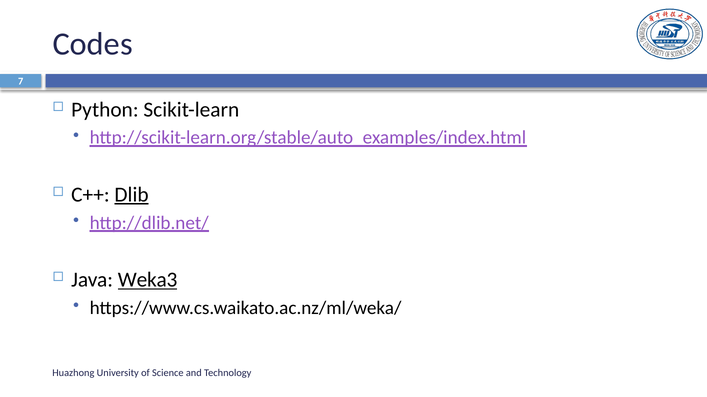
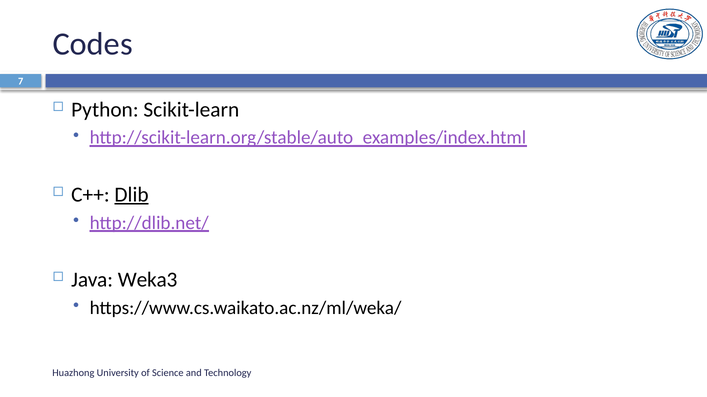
Weka3 underline: present -> none
